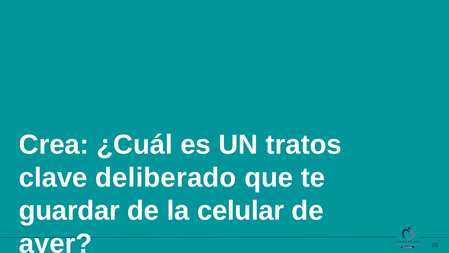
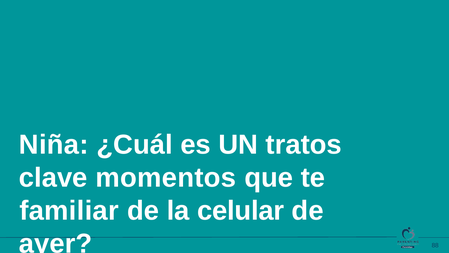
Crea: Crea -> Niña
deliberado: deliberado -> momentos
guardar: guardar -> familiar
